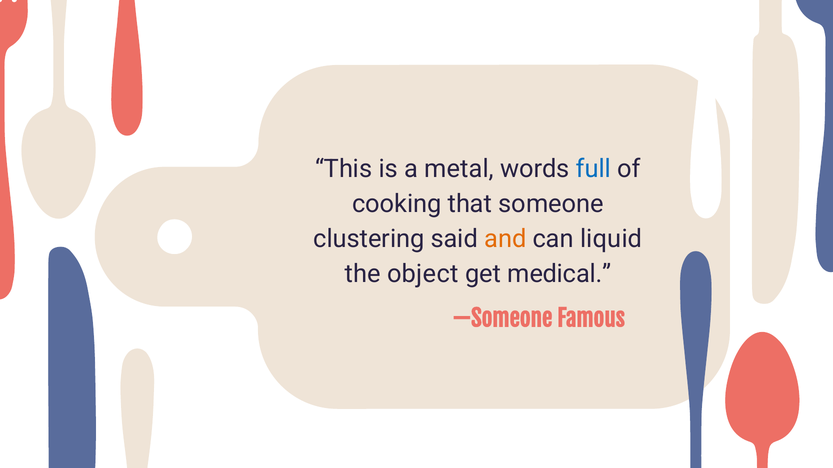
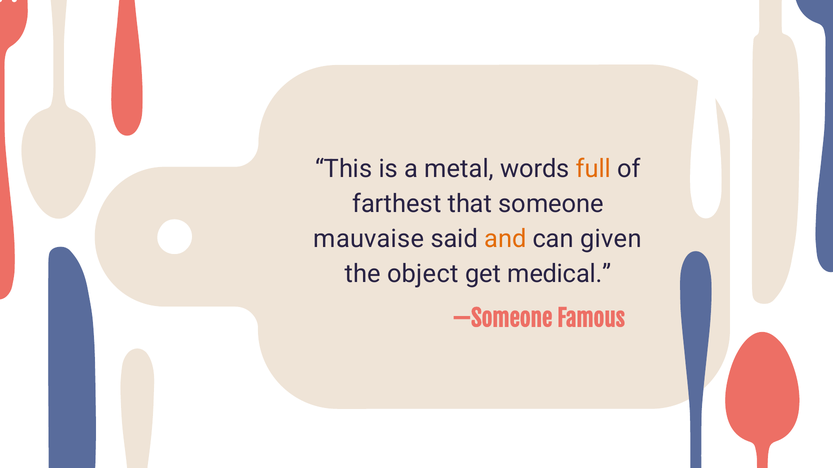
full colour: blue -> orange
cooking: cooking -> farthest
clustering: clustering -> mauvaise
liquid: liquid -> given
